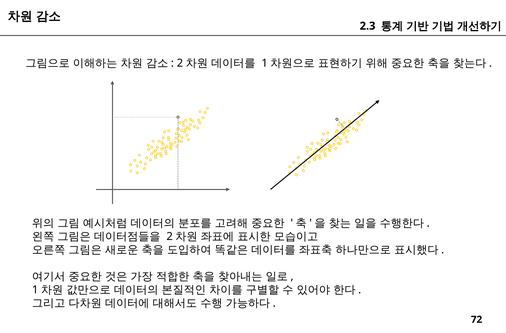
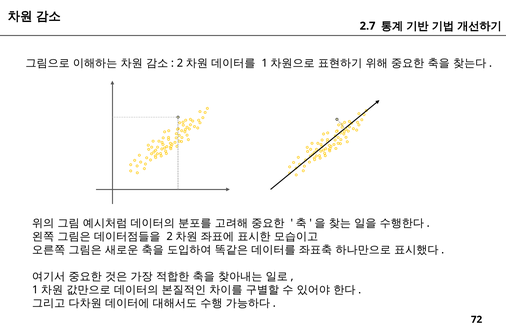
2.3: 2.3 -> 2.7
